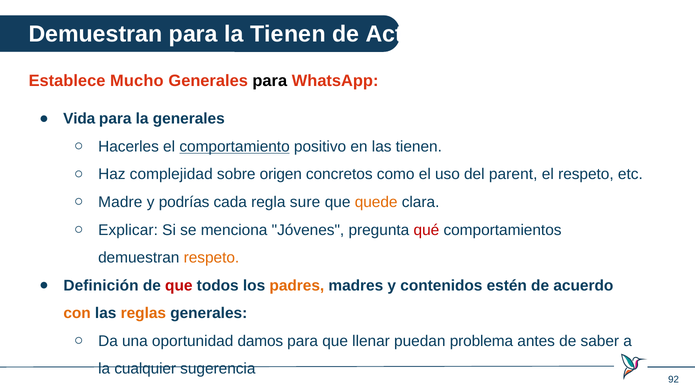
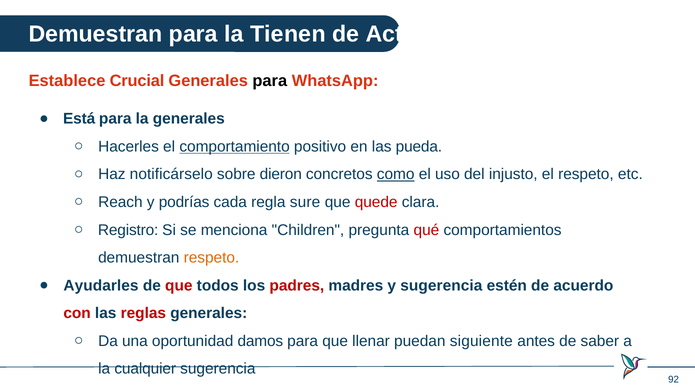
Mucho: Mucho -> Crucial
Vida: Vida -> Está
las tienen: tienen -> pueda
complejidad: complejidad -> notificárselo
origen: origen -> dieron
como underline: none -> present
parent: parent -> injusto
Madre: Madre -> Reach
quede colour: orange -> red
Explicar: Explicar -> Registro
Jóvenes: Jóvenes -> Children
Definición: Definición -> Ayudarles
padres colour: orange -> red
y contenidos: contenidos -> sugerencia
con colour: orange -> red
reglas colour: orange -> red
problema: problema -> siguiente
